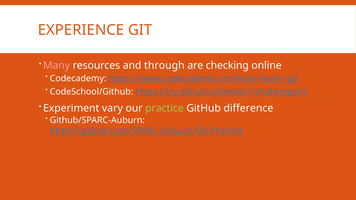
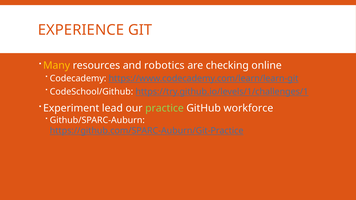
Many colour: pink -> yellow
through: through -> robotics
vary: vary -> lead
difference: difference -> workforce
